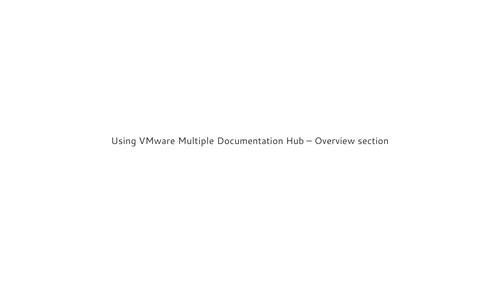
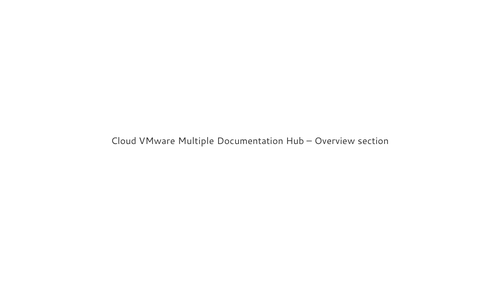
Using: Using -> Cloud
